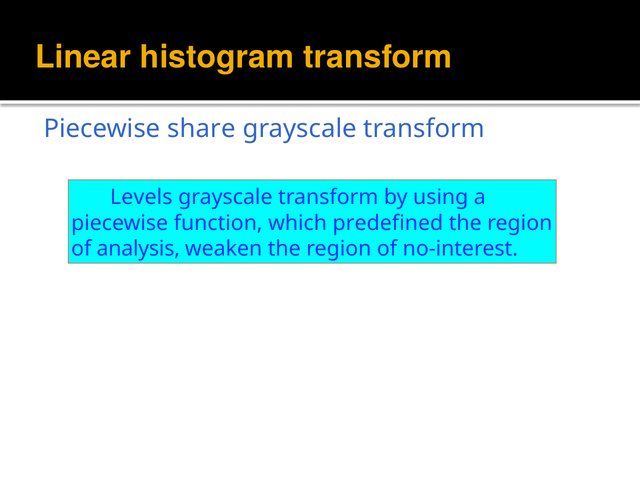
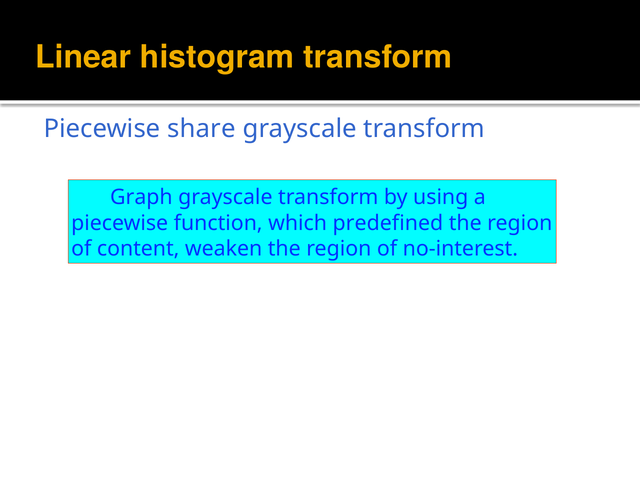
Levels: Levels -> Graph
analysis: analysis -> content
